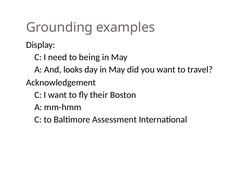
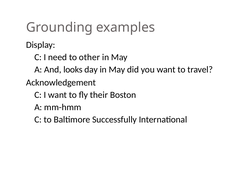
being: being -> other
Assessment: Assessment -> Successfully
